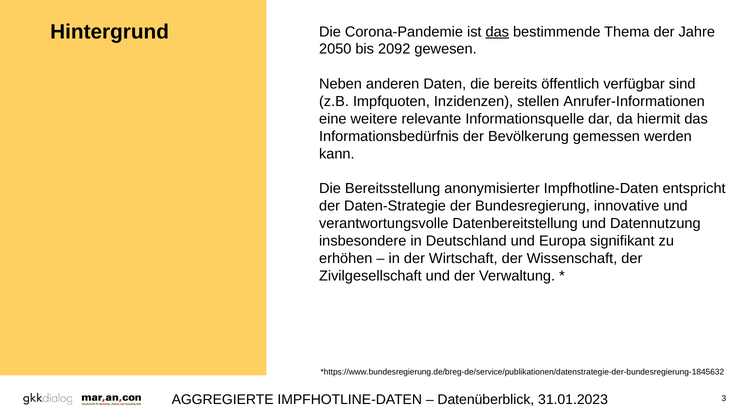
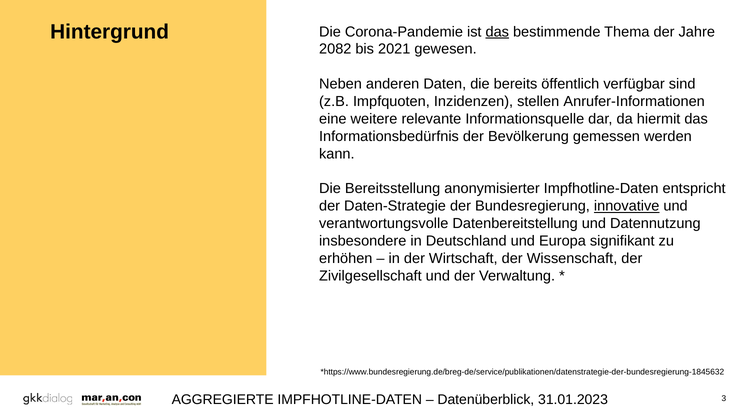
2050: 2050 -> 2082
2092: 2092 -> 2021
innovative underline: none -> present
